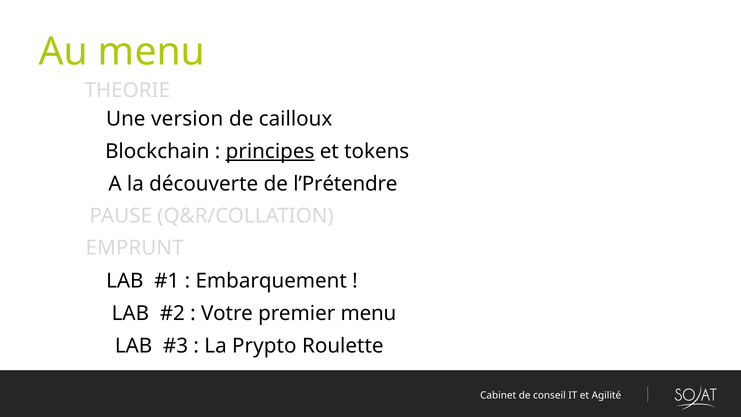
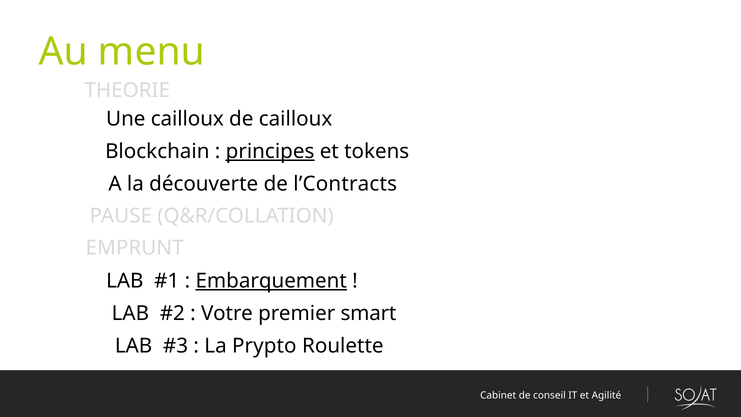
Une version: version -> cailloux
l’Prétendre: l’Prétendre -> l’Contracts
Embarquement underline: none -> present
premier menu: menu -> smart
